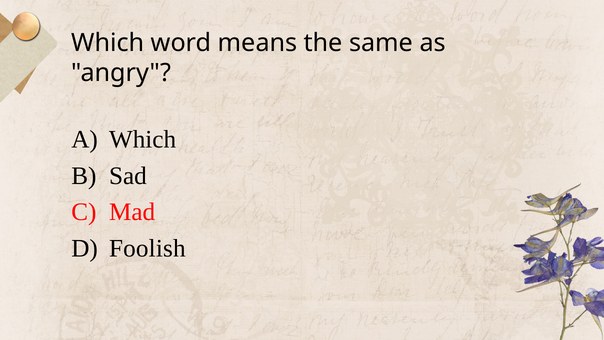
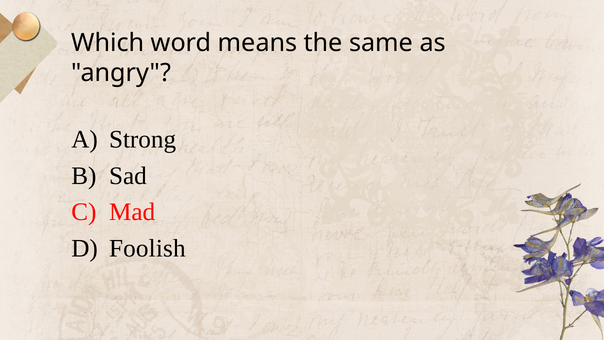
Which at (143, 139): Which -> Strong
